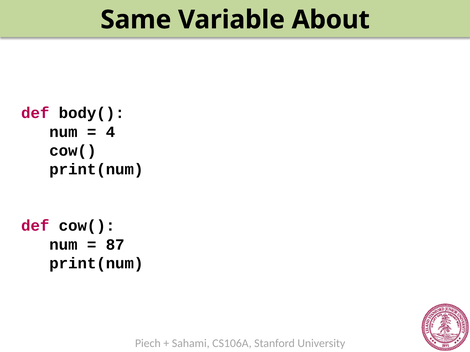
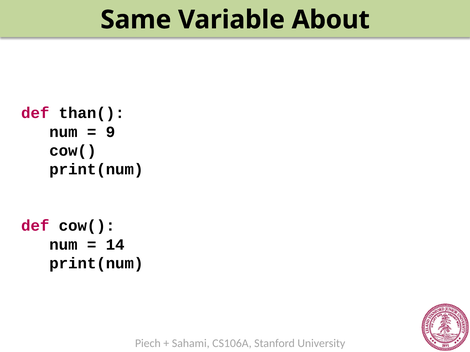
body(: body( -> than(
4: 4 -> 9
87: 87 -> 14
